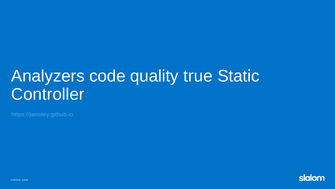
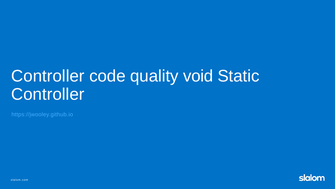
Analyzers at (48, 76): Analyzers -> Controller
true: true -> void
